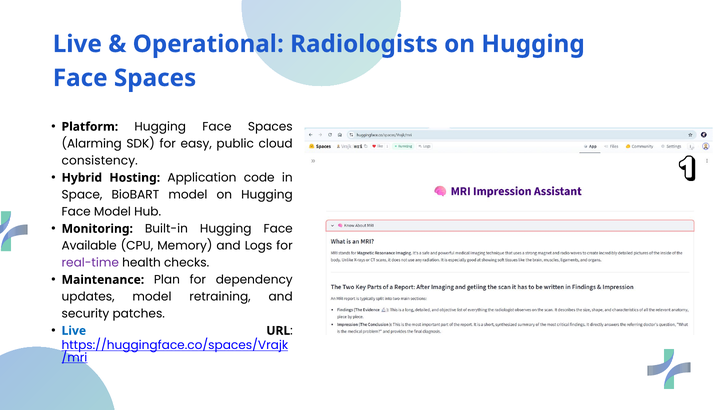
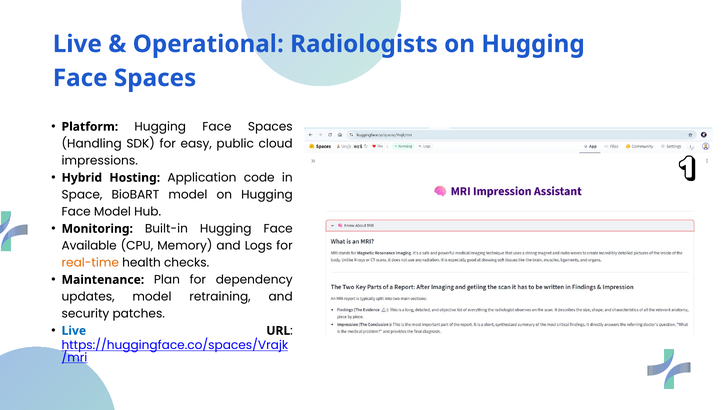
Alarming: Alarming -> Handling
consistency: consistency -> impressions
real-time colour: purple -> orange
